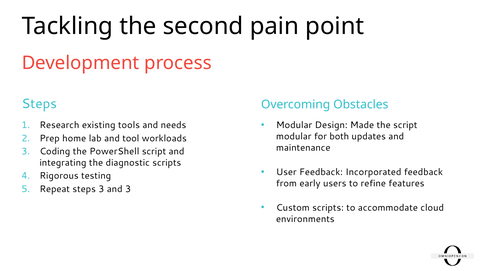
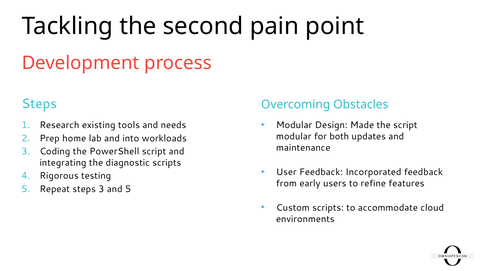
tool: tool -> into
and 3: 3 -> 5
